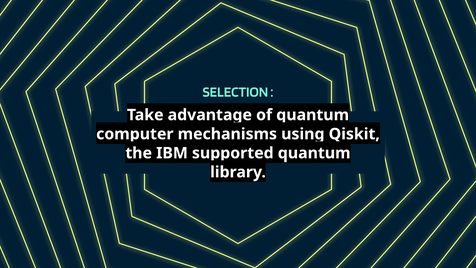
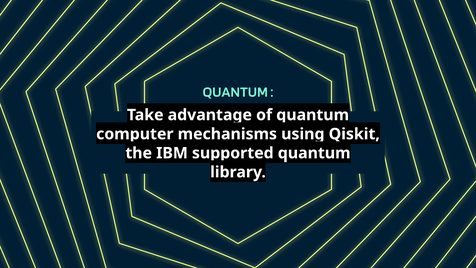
SELECTION at (235, 92): SELECTION -> QUANTUM
